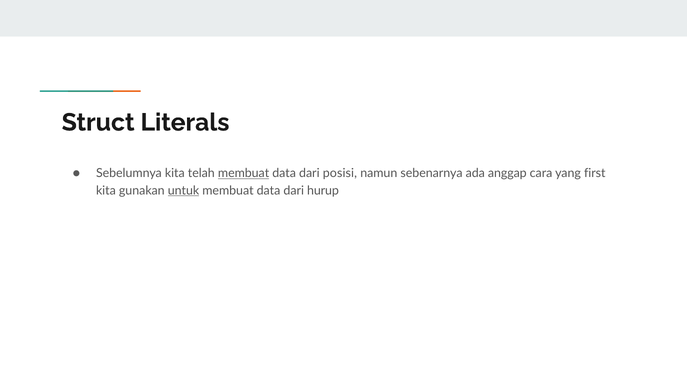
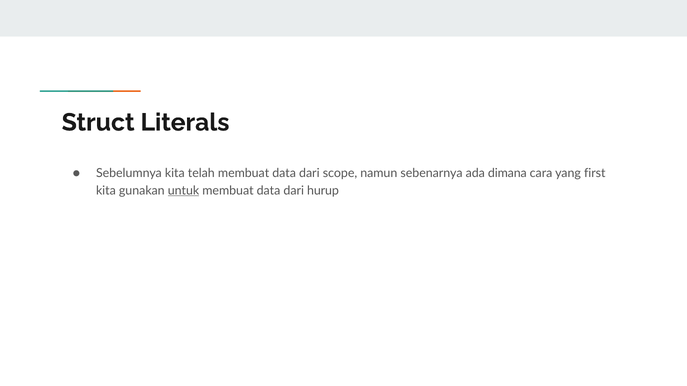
membuat at (244, 174) underline: present -> none
posisi: posisi -> scope
anggap: anggap -> dimana
